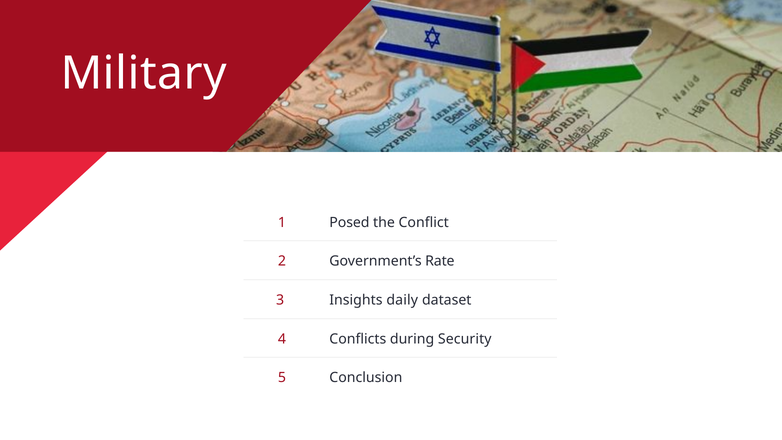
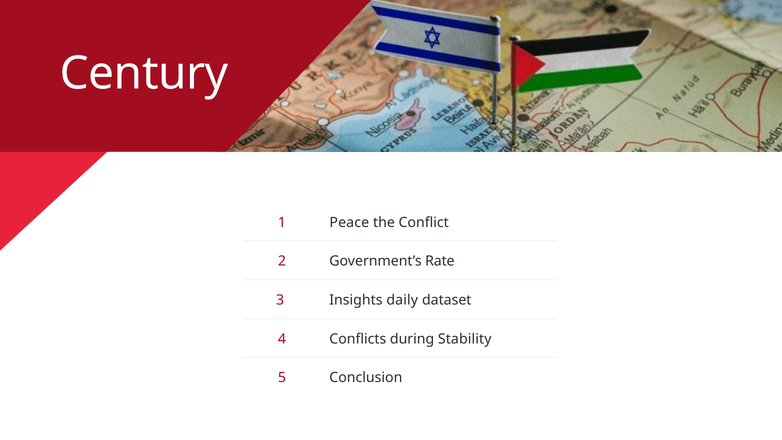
Military: Military -> Century
Posed: Posed -> Peace
Security: Security -> Stability
